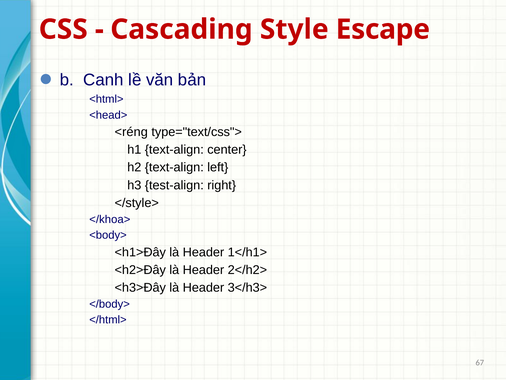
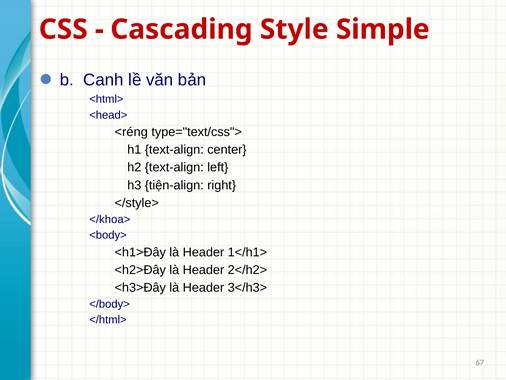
Escape: Escape -> Simple
test-align: test-align -> tiện-align
